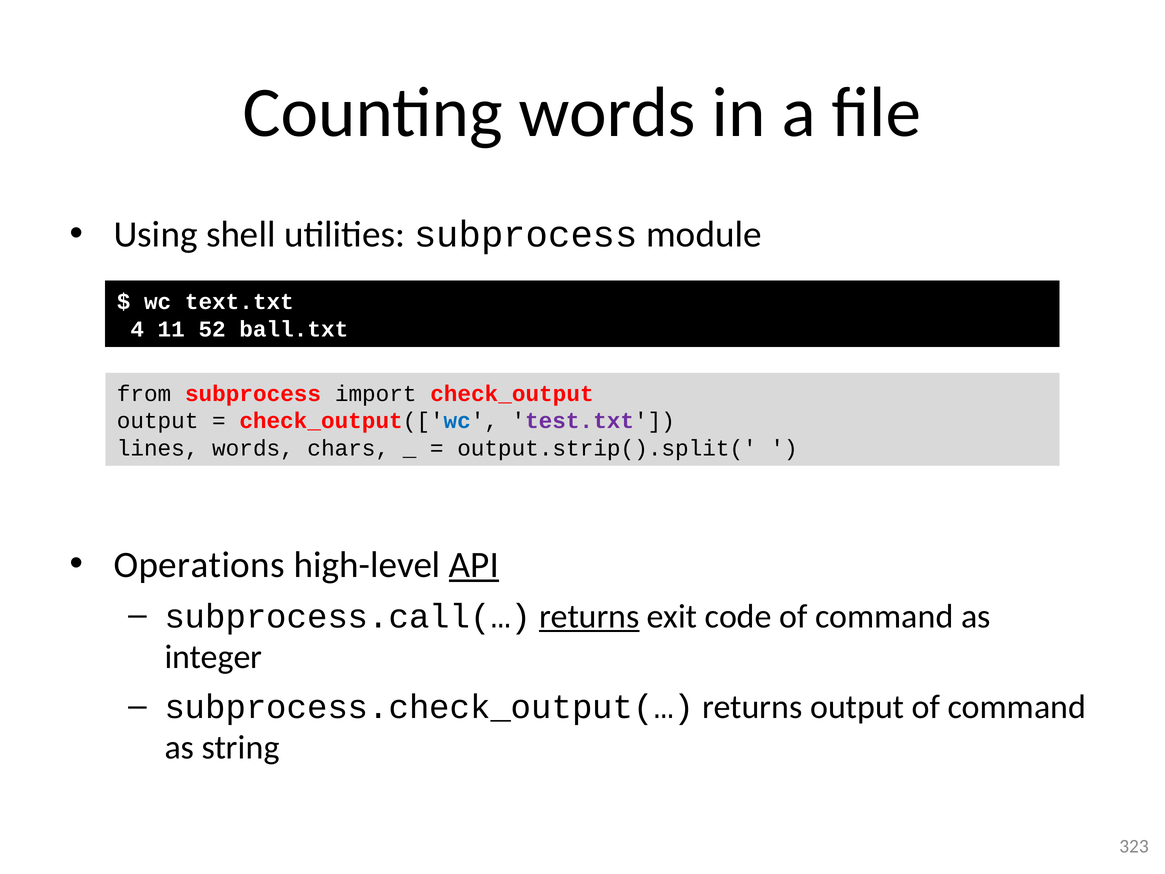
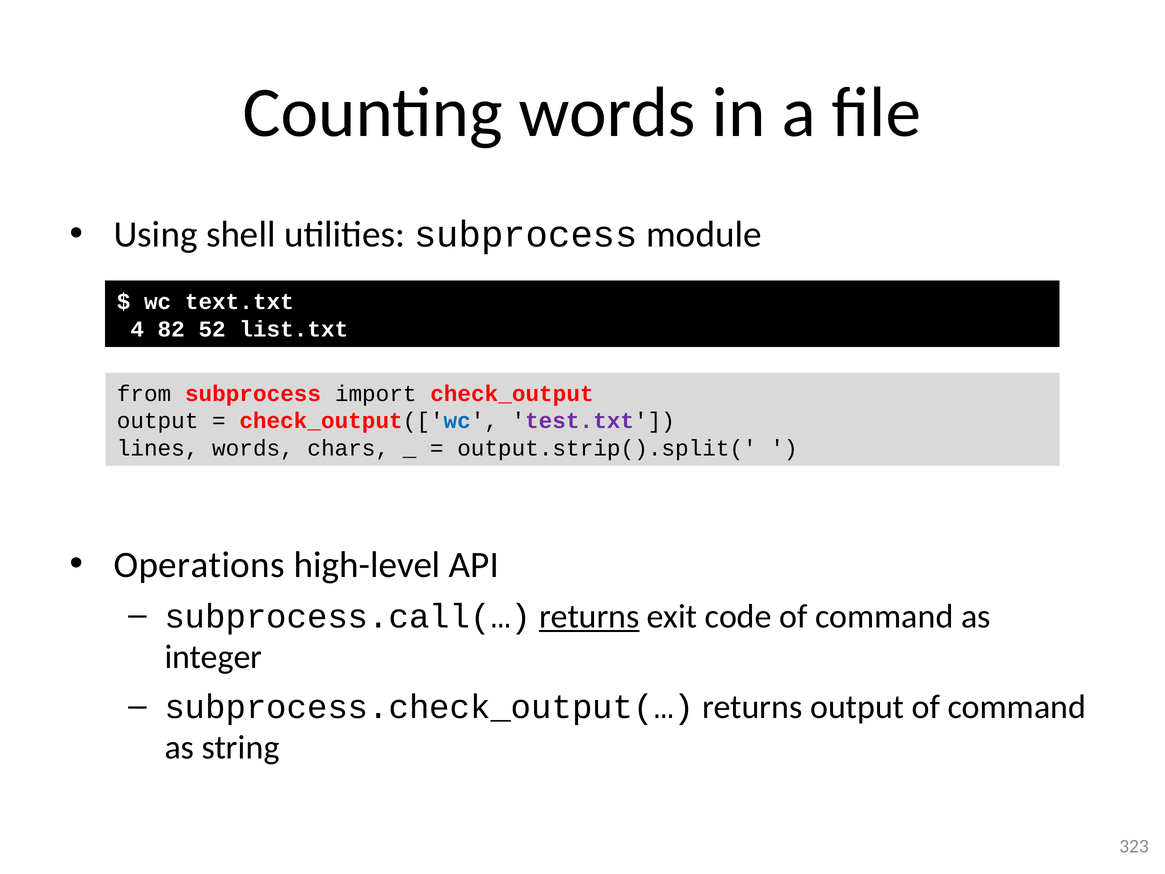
11: 11 -> 82
ball.txt: ball.txt -> list.txt
API underline: present -> none
